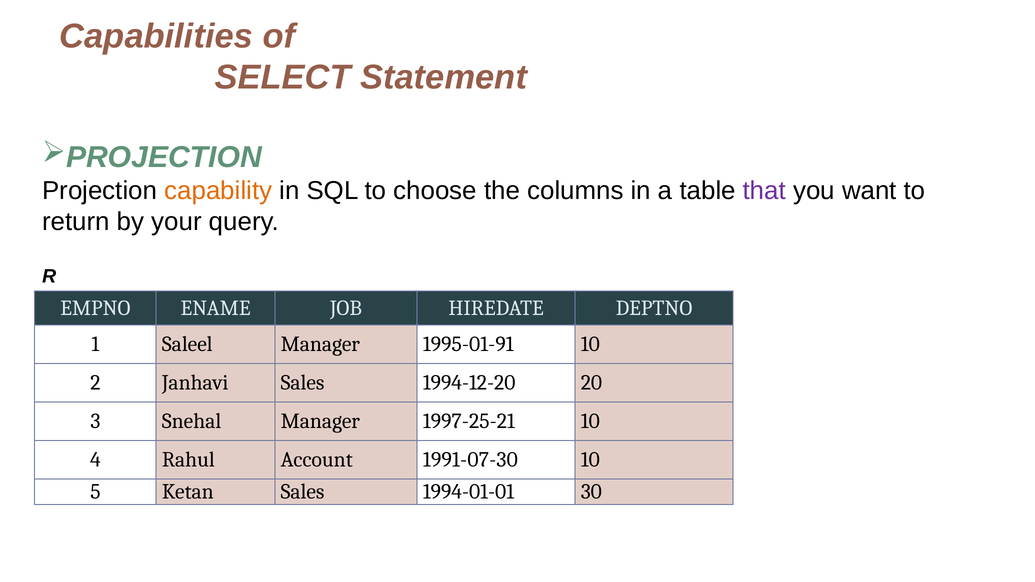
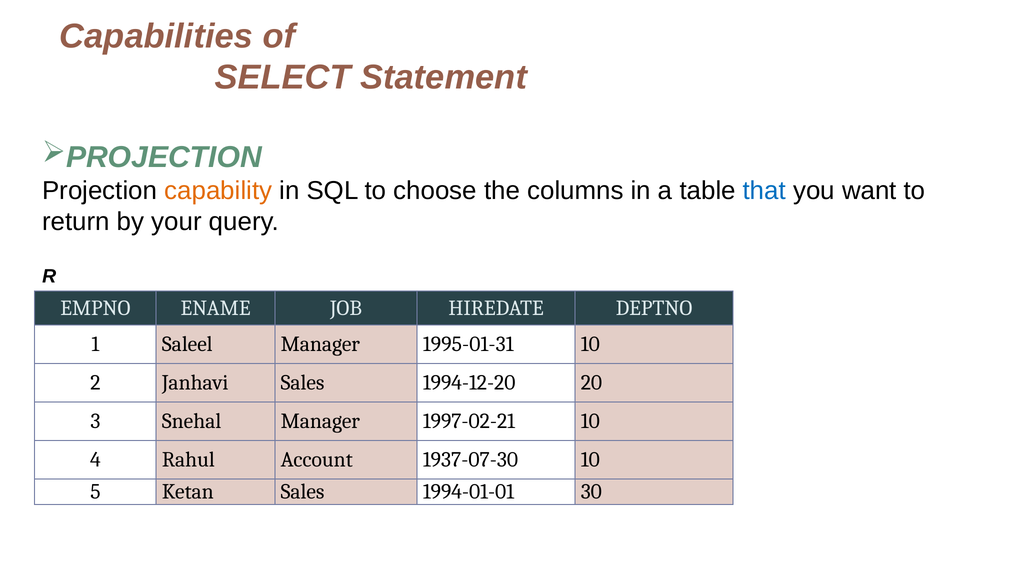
that colour: purple -> blue
1995-01-91: 1995-01-91 -> 1995-01-31
1997-25-21: 1997-25-21 -> 1997-02-21
1991-07-30: 1991-07-30 -> 1937-07-30
